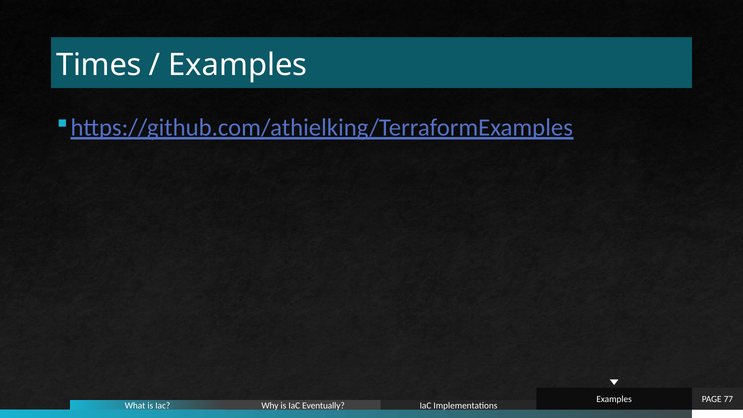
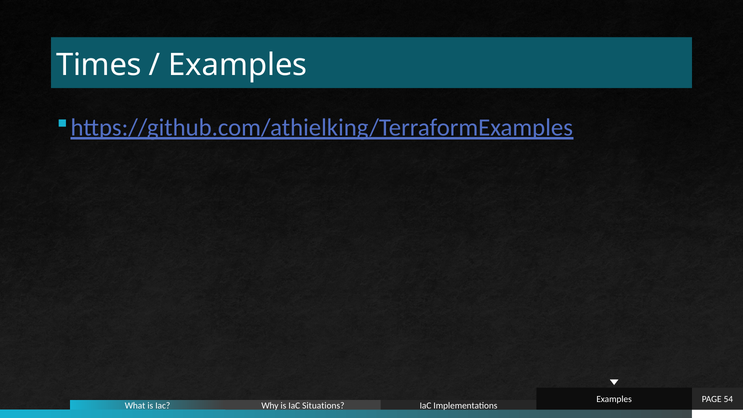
77: 77 -> 54
Eventually: Eventually -> Situations
